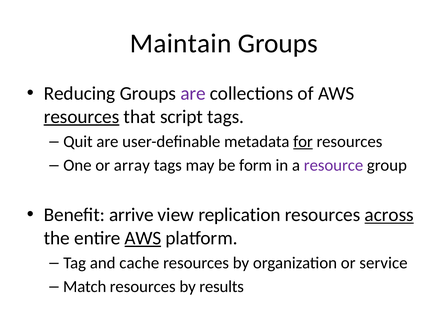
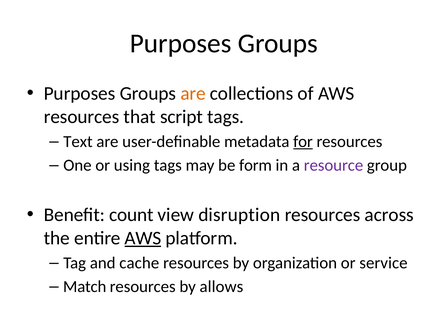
Maintain at (181, 43): Maintain -> Purposes
Reducing at (80, 94): Reducing -> Purposes
are at (193, 94) colour: purple -> orange
resources at (82, 117) underline: present -> none
Quit: Quit -> Text
array: array -> using
arrive: arrive -> count
replication: replication -> disruption
across underline: present -> none
results: results -> allows
